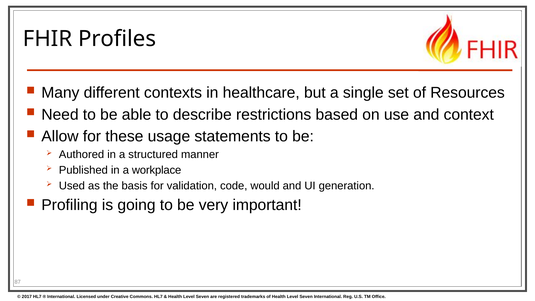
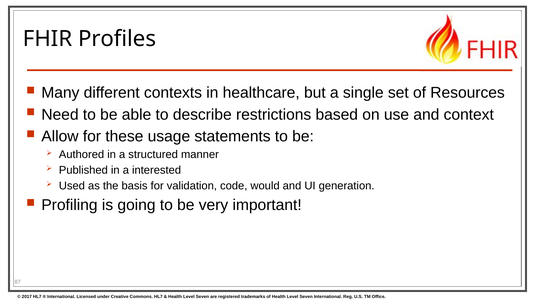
workplace: workplace -> interested
